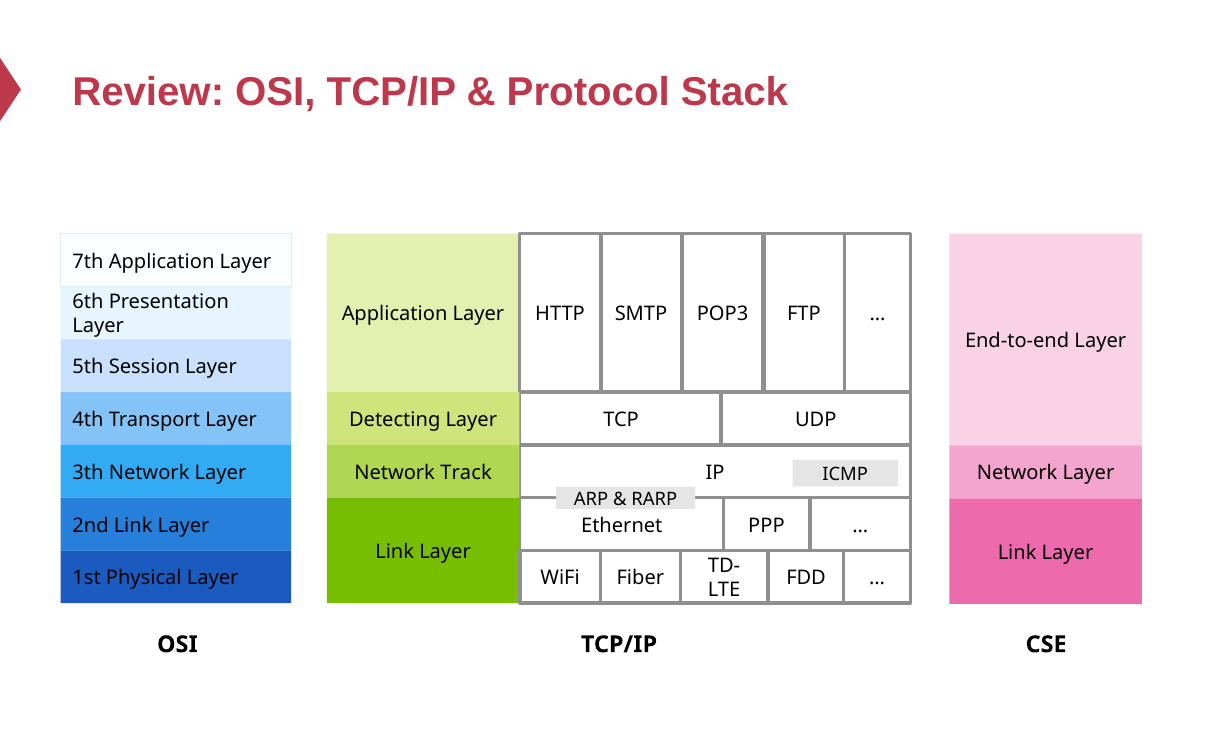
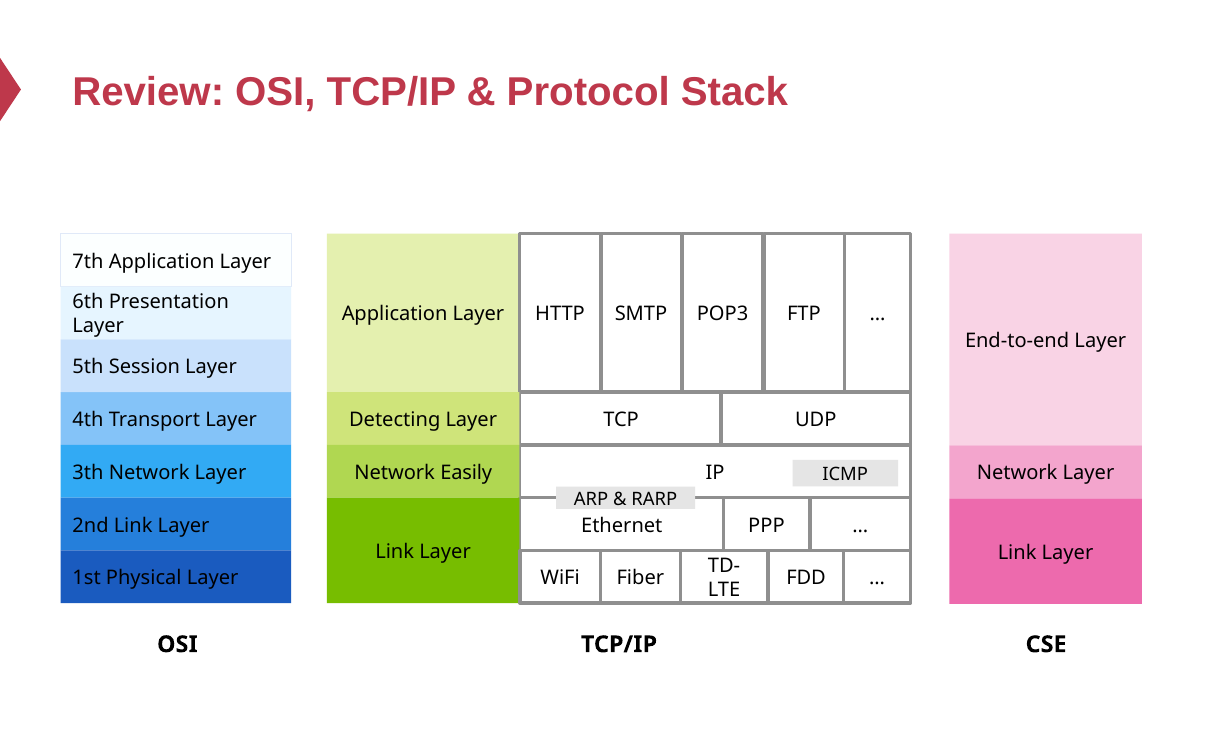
Track: Track -> Easily
